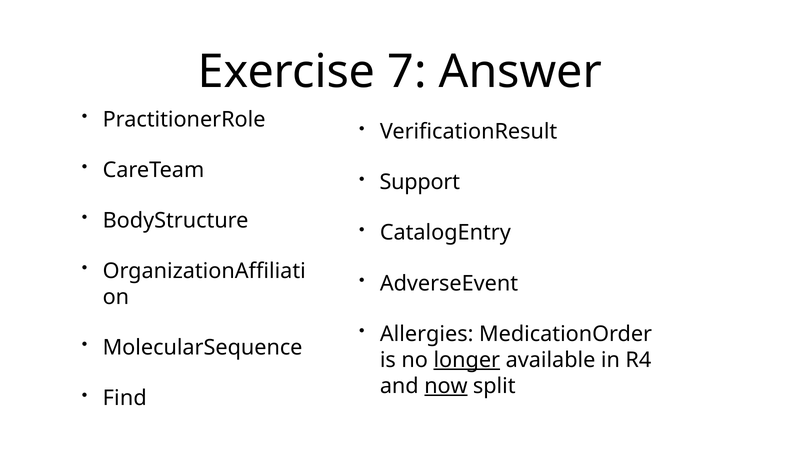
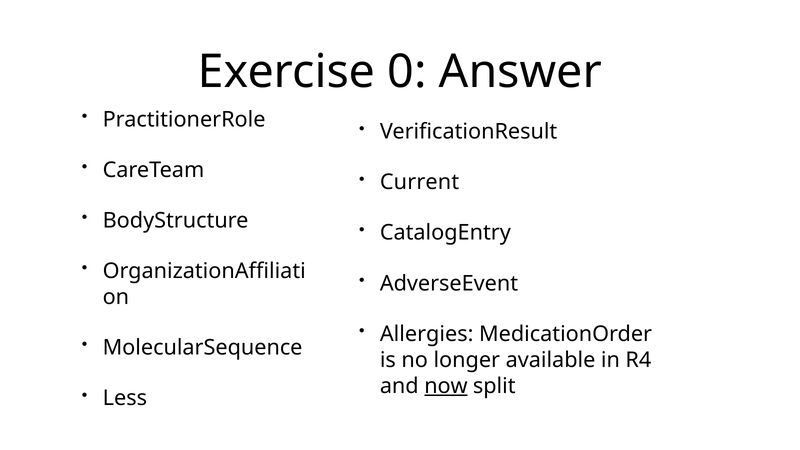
7: 7 -> 0
Support: Support -> Current
longer underline: present -> none
Find: Find -> Less
